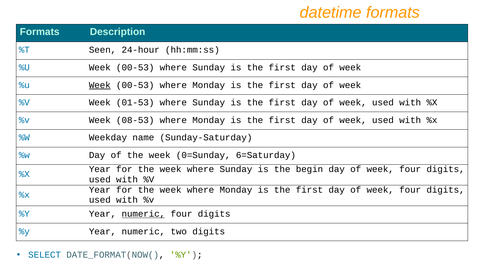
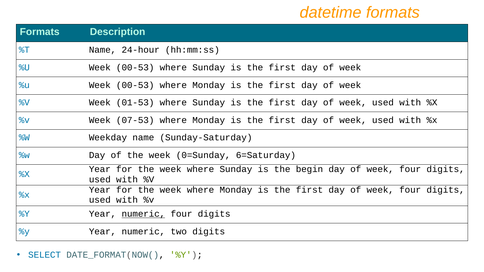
%T Seen: Seen -> Name
Week at (100, 85) underline: present -> none
08-53: 08-53 -> 07-53
